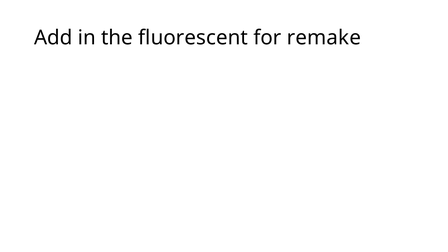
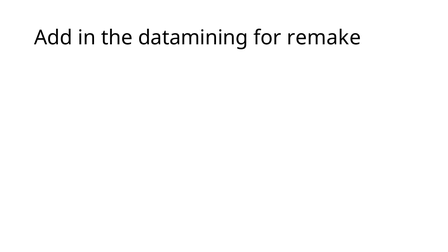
fluorescent: fluorescent -> datamining
